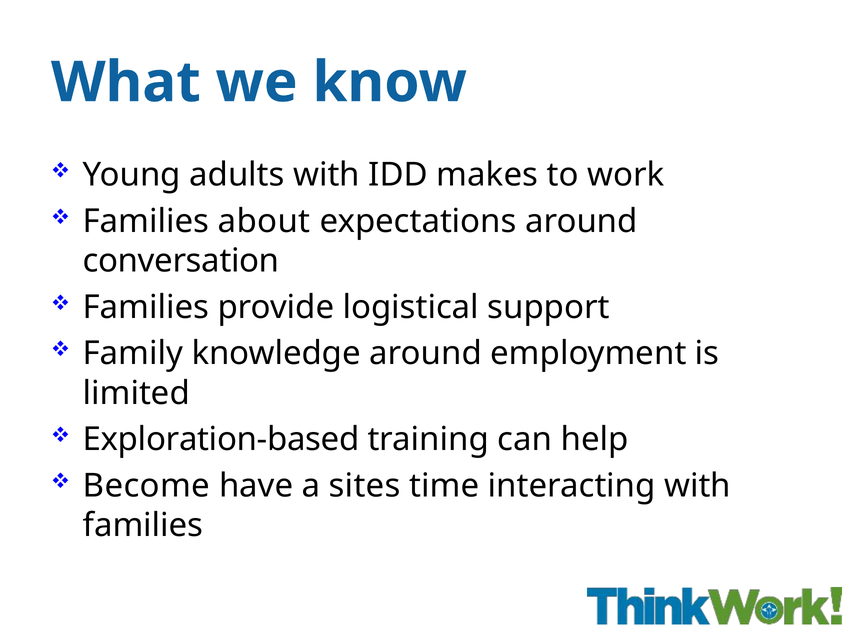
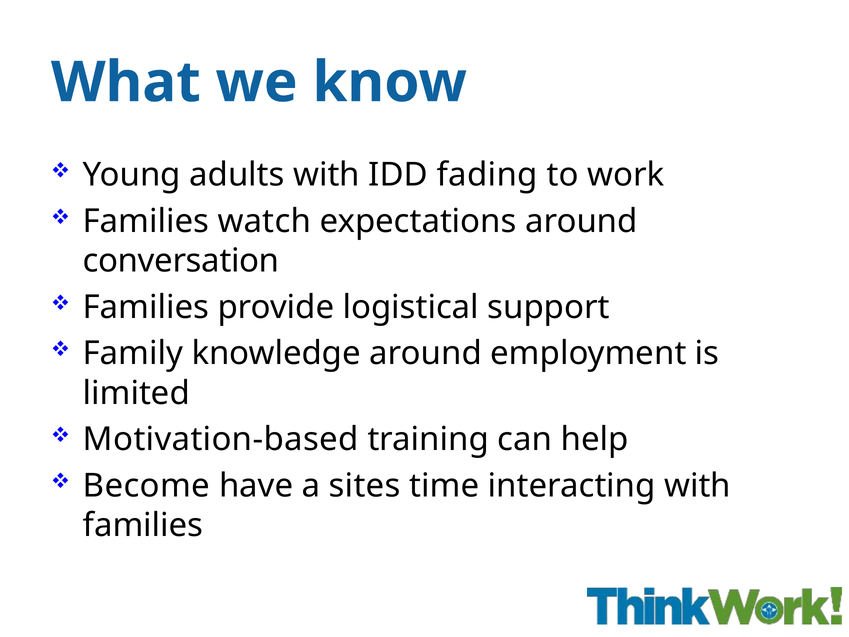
makes: makes -> fading
about: about -> watch
Exploration-based: Exploration-based -> Motivation-based
